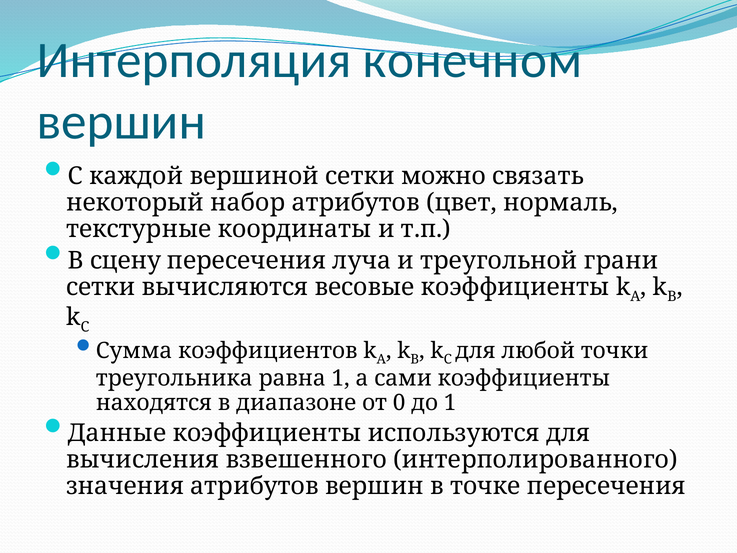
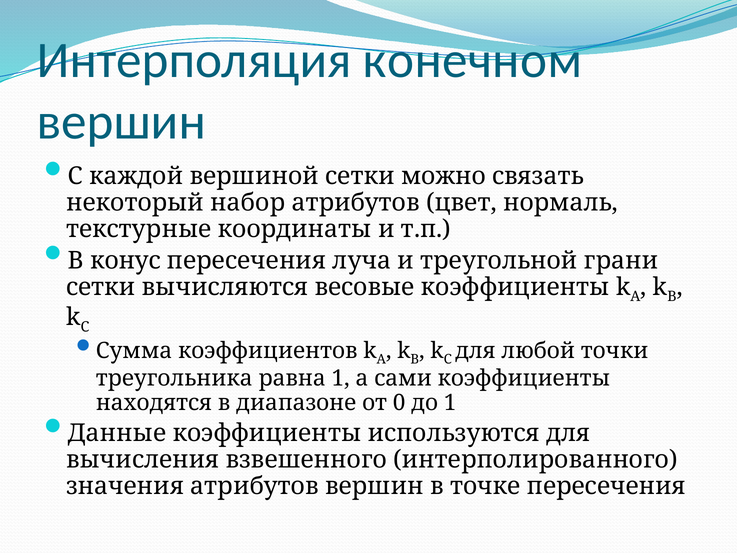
сцену: сцену -> конус
